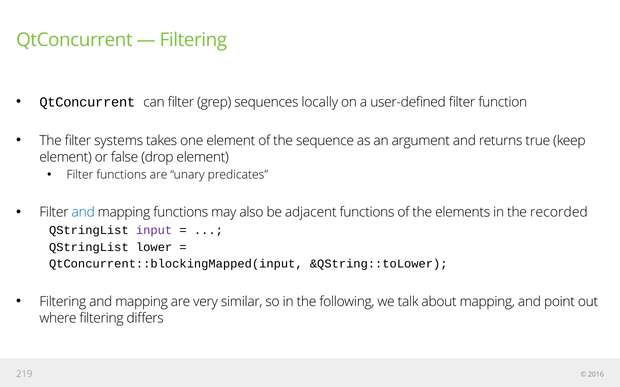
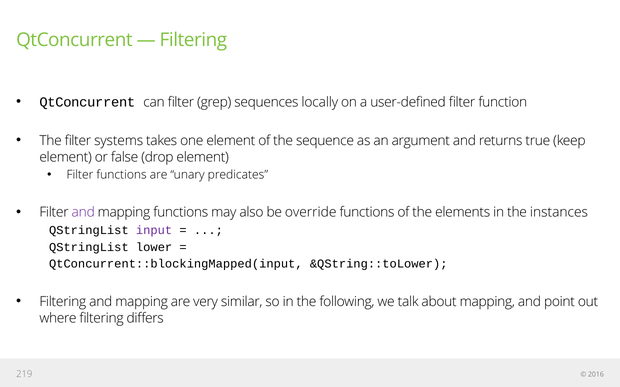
and at (83, 213) colour: blue -> purple
adjacent: adjacent -> override
recorded: recorded -> instances
